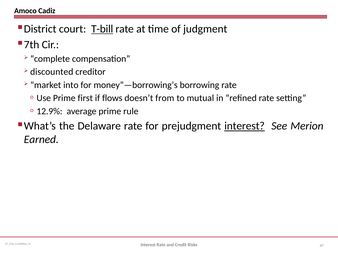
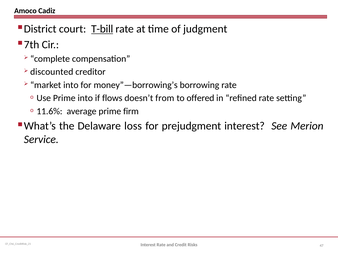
Prime first: first -> into
mutual: mutual -> offered
12.9%: 12.9% -> 11.6%
rule: rule -> firm
Delaware rate: rate -> loss
interest at (245, 126) underline: present -> none
Earned: Earned -> Service
